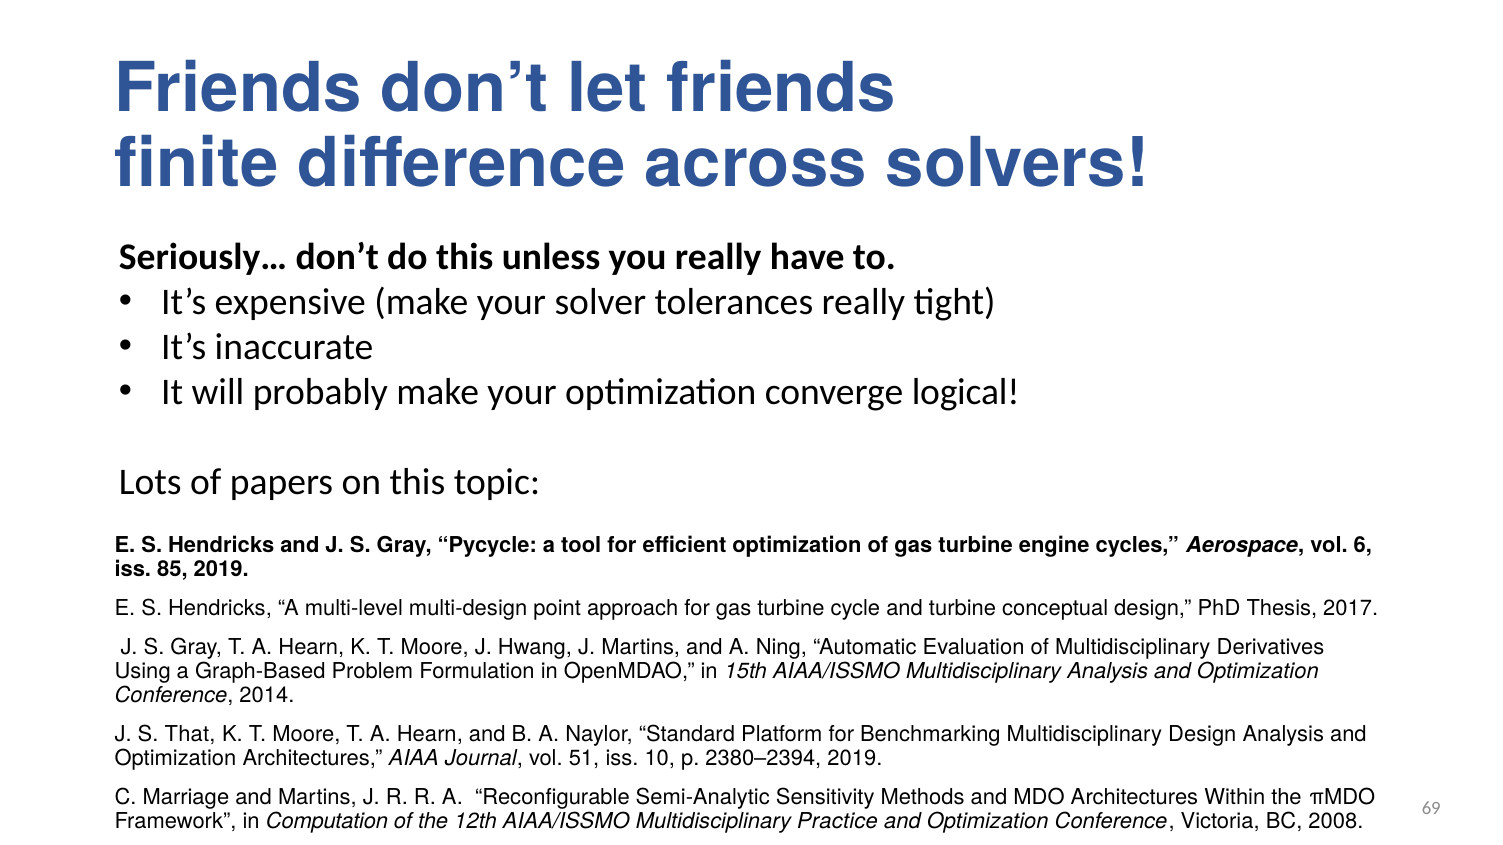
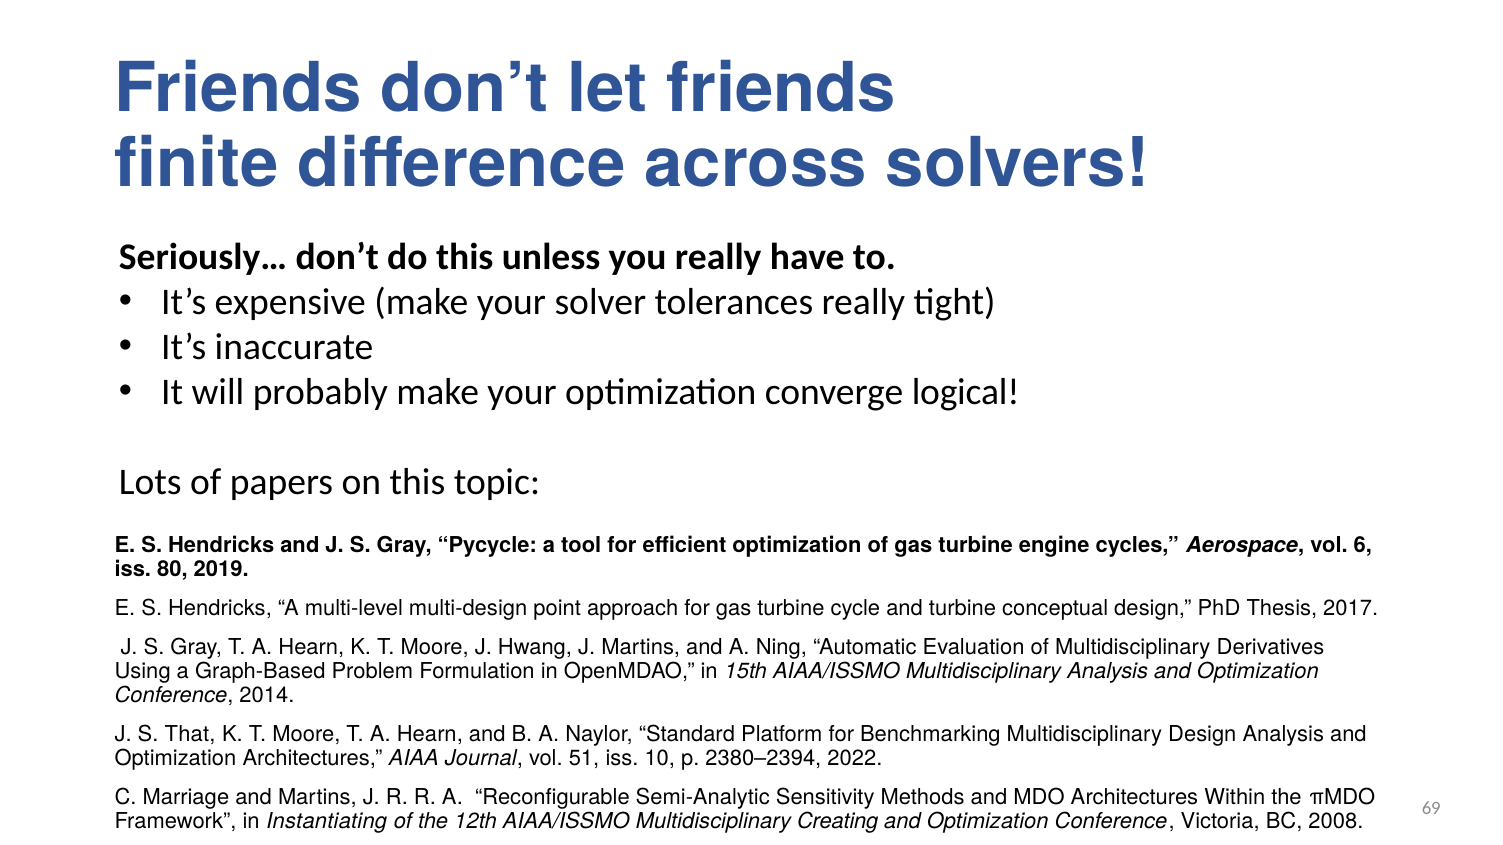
85: 85 -> 80
2380–2394 2019: 2019 -> 2022
Computation: Computation -> Instantiating
Practice: Practice -> Creating
